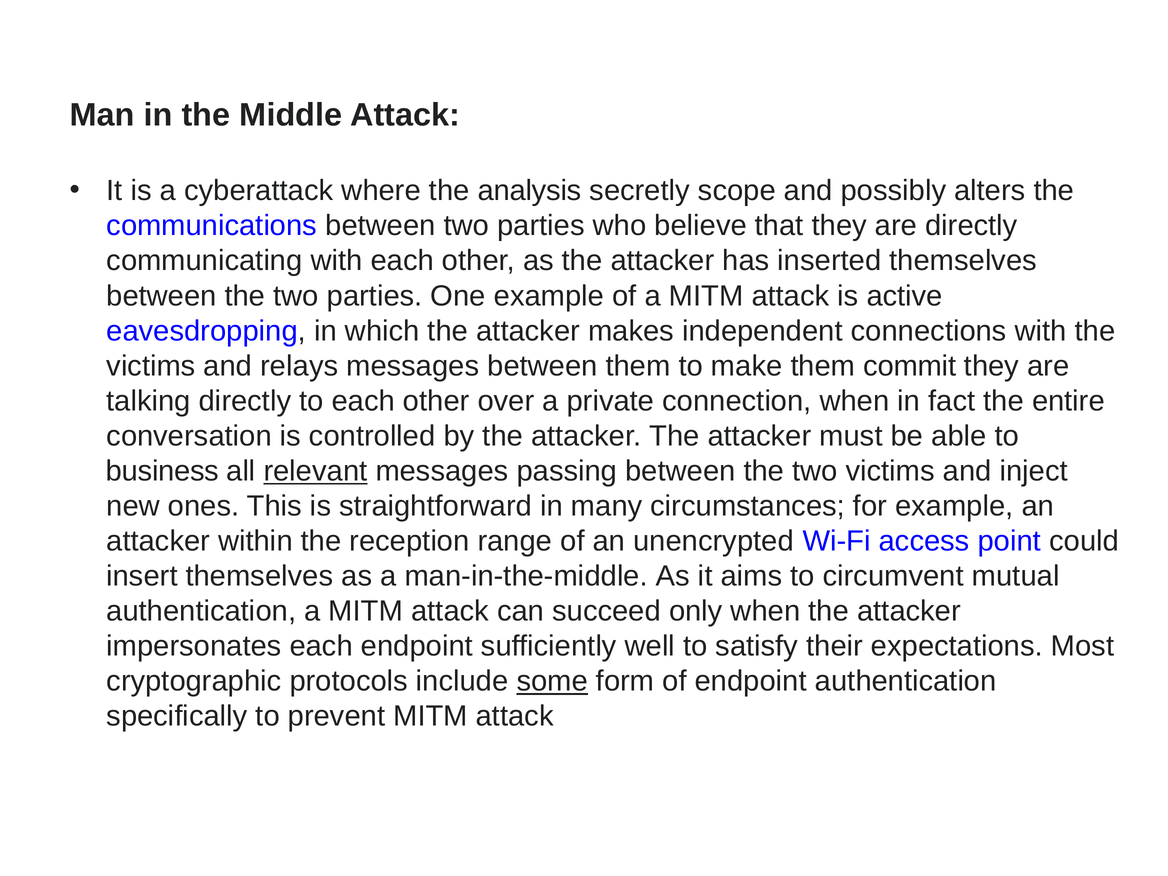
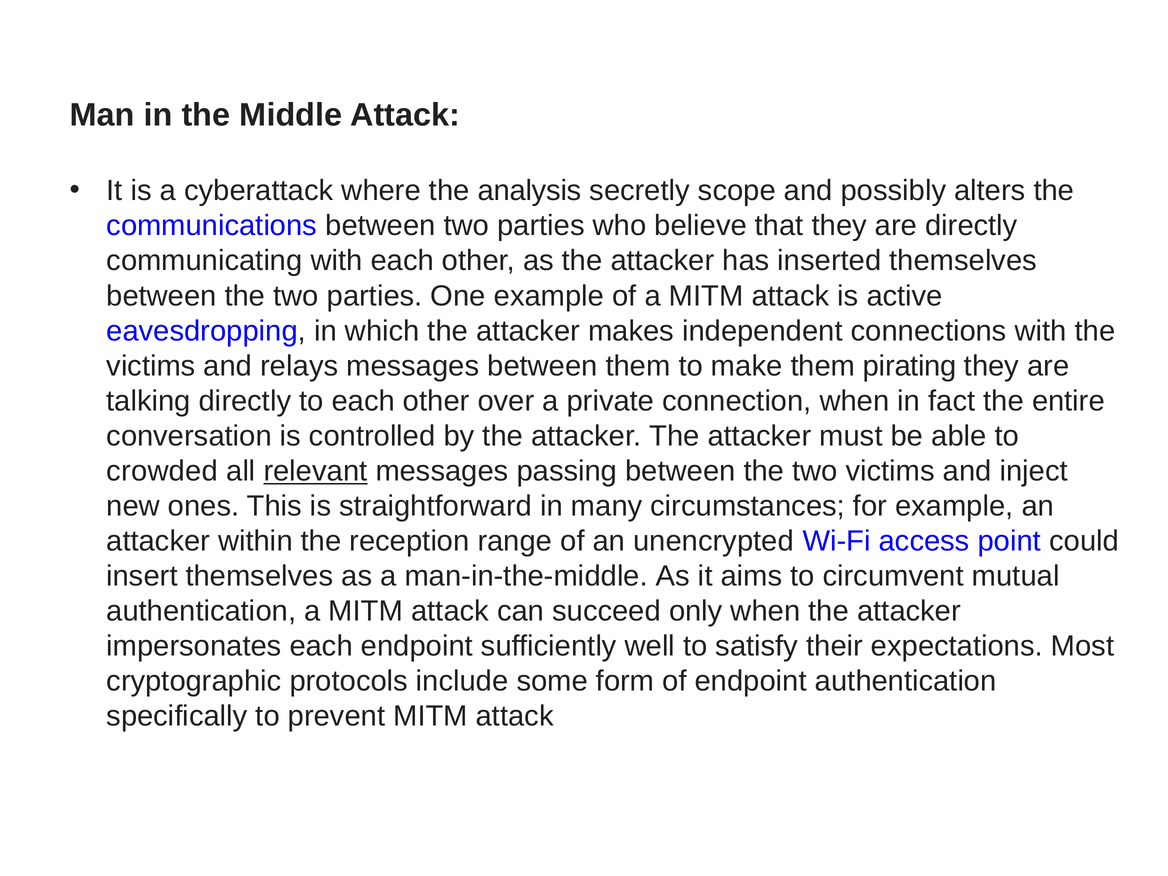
commit: commit -> pirating
business: business -> crowded
some underline: present -> none
